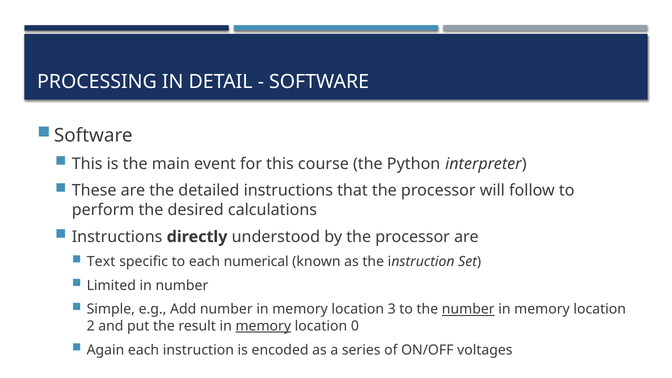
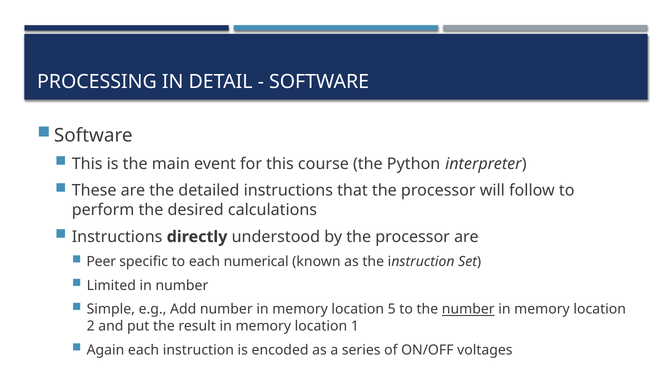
Text: Text -> Peer
3: 3 -> 5
memory at (263, 326) underline: present -> none
0: 0 -> 1
